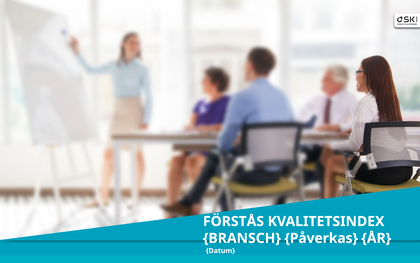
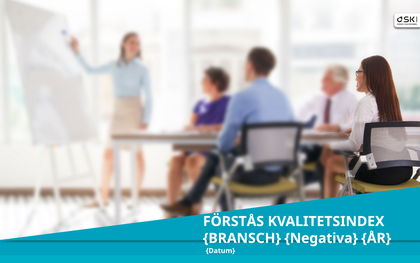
Påverkas: Påverkas -> Negativa
